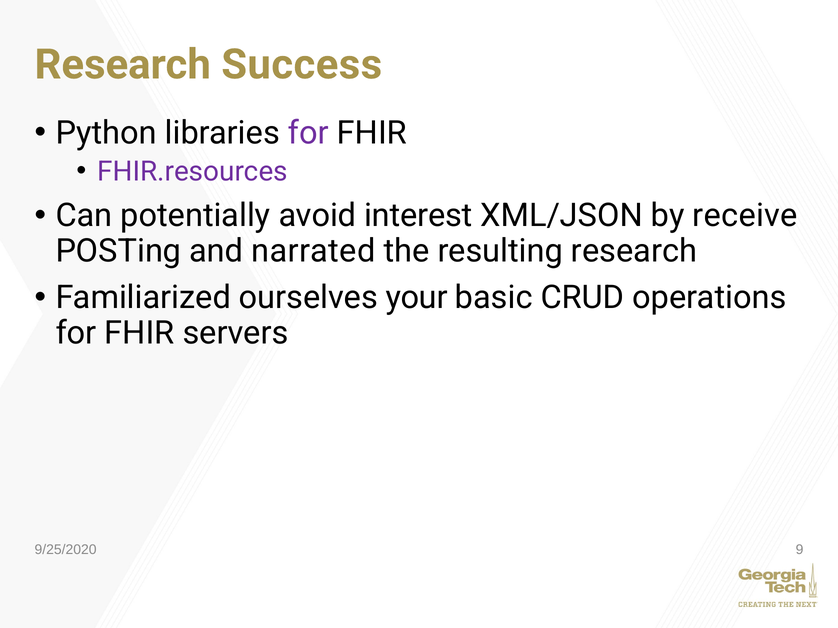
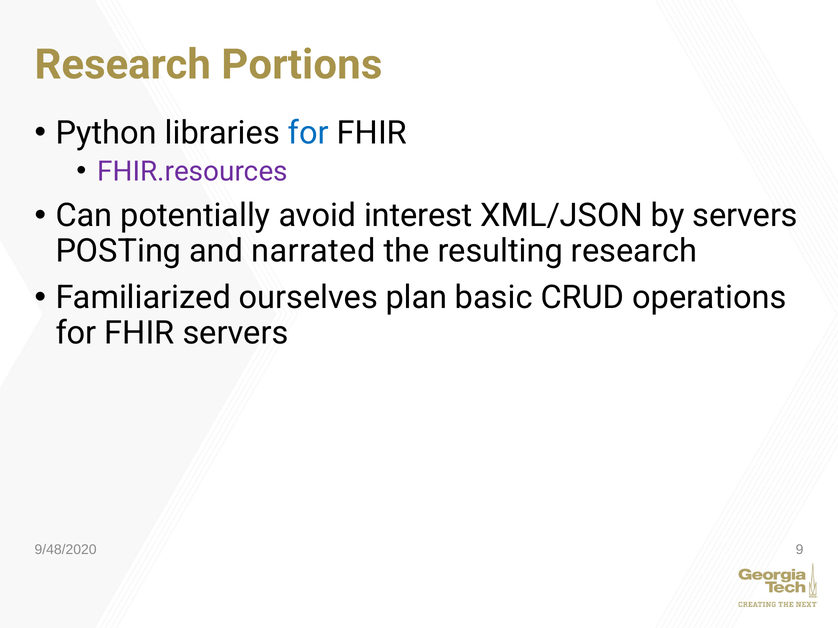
Success: Success -> Portions
for at (308, 133) colour: purple -> blue
by receive: receive -> servers
your: your -> plan
9/25/2020: 9/25/2020 -> 9/48/2020
